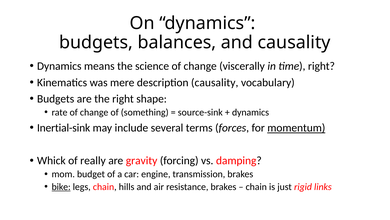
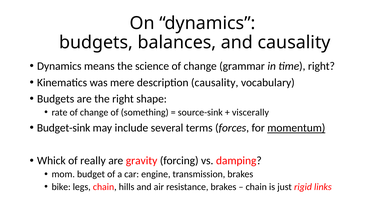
viscerally: viscerally -> grammar
dynamics at (251, 112): dynamics -> viscerally
Inertial-sink: Inertial-sink -> Budget-sink
bike underline: present -> none
